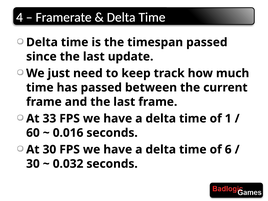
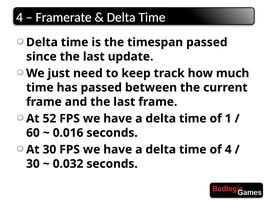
33: 33 -> 52
of 6: 6 -> 4
